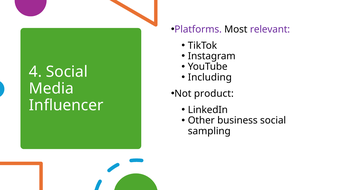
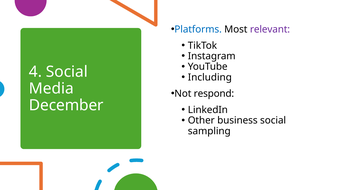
Platforms colour: purple -> blue
product: product -> respond
Influencer: Influencer -> December
